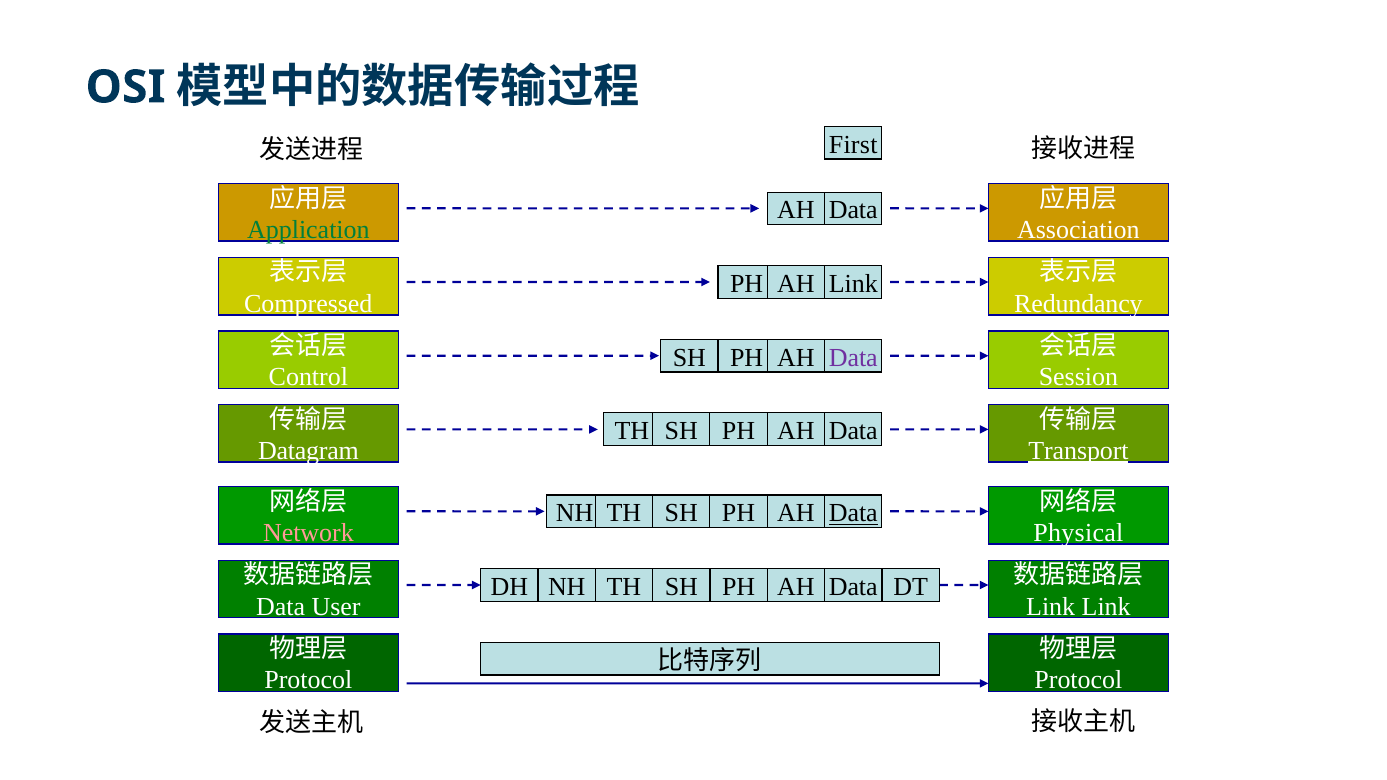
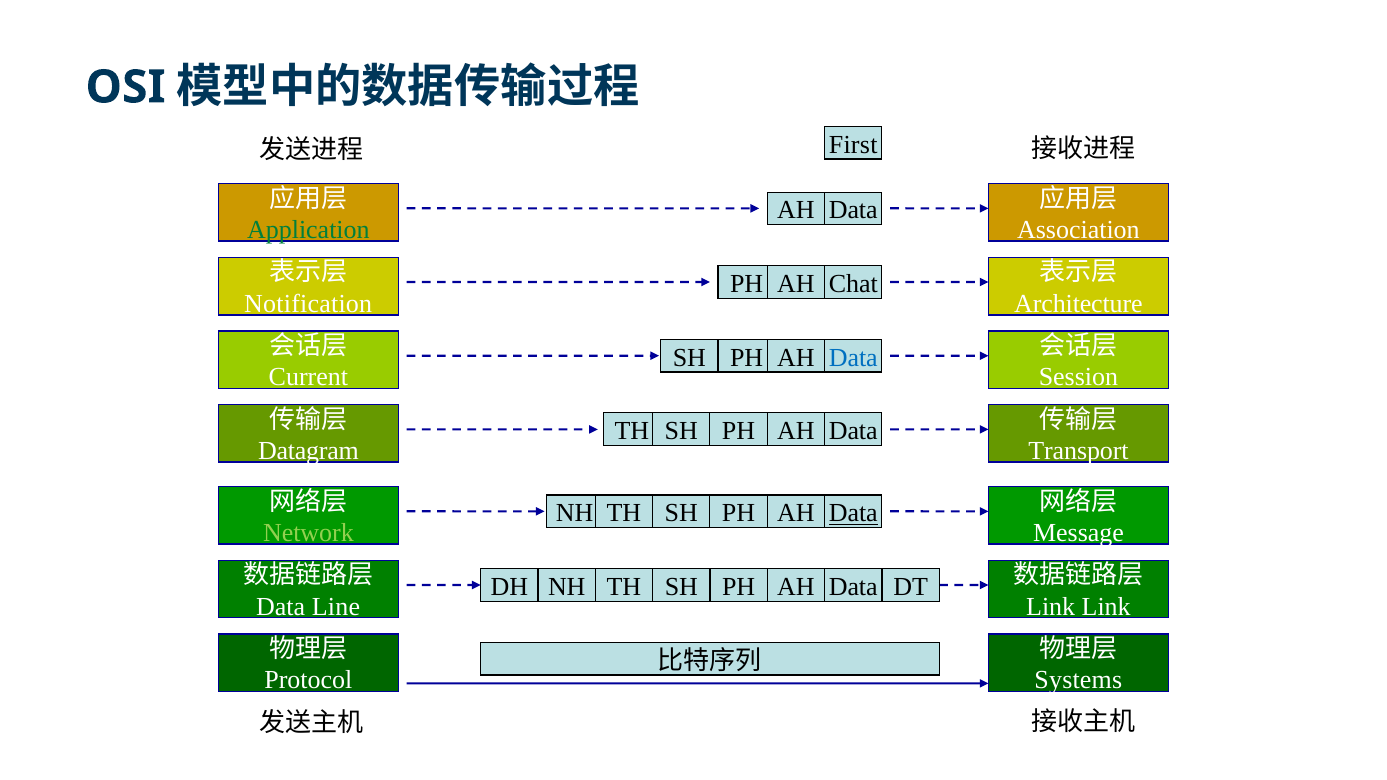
Link at (853, 284): Link -> Chat
Compressed: Compressed -> Notification
Redundancy: Redundancy -> Architecture
Data at (853, 358) colour: purple -> blue
Control: Control -> Current
Transport underline: present -> none
Network colour: pink -> light green
Physical: Physical -> Message
User: User -> Line
Protocol at (1078, 680): Protocol -> Systems
